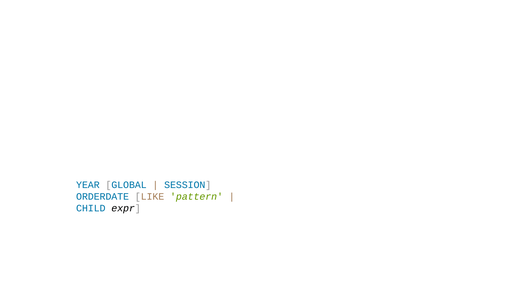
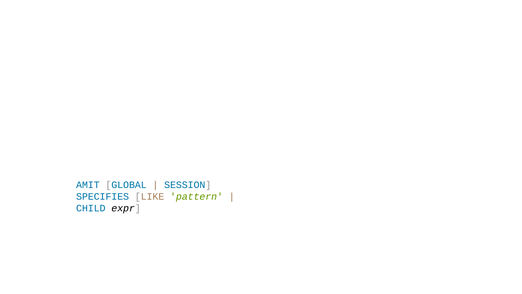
YEAR: YEAR -> AMIT
ORDERDATE: ORDERDATE -> SPECIFIES
